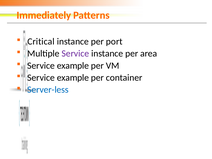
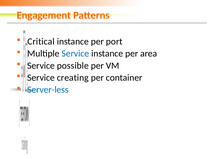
Immediately: Immediately -> Engagement
Service at (75, 53) colour: purple -> blue
example at (73, 66): example -> possible
example at (73, 78): example -> creating
